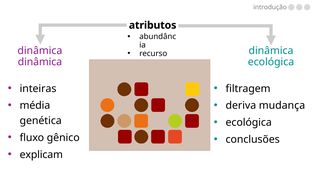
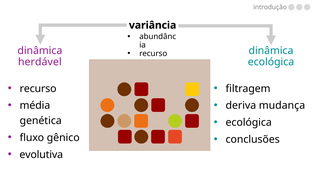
atributos: atributos -> variância
dinâmica at (40, 62): dinâmica -> herdável
inteiras at (38, 89): inteiras -> recurso
explicam: explicam -> evolutiva
